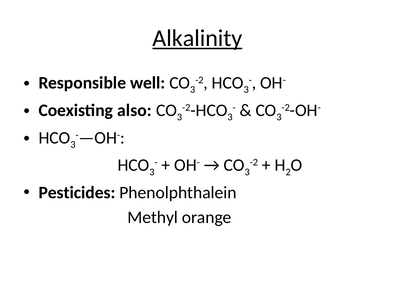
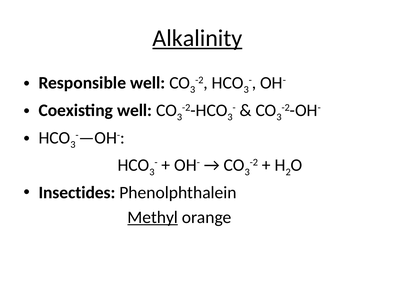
Coexisting also: also -> well
Pesticides: Pesticides -> Insectides
Methyl underline: none -> present
